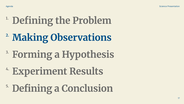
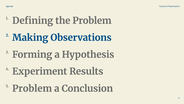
Defining at (32, 88): Defining -> Problem
